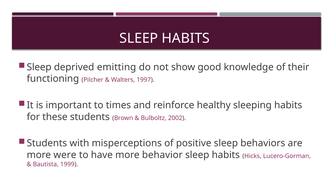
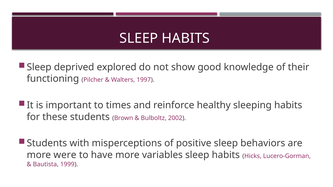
emitting: emitting -> explored
behavior: behavior -> variables
